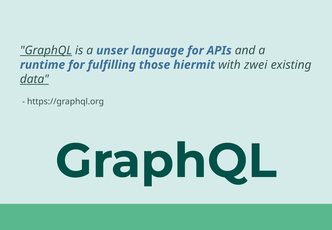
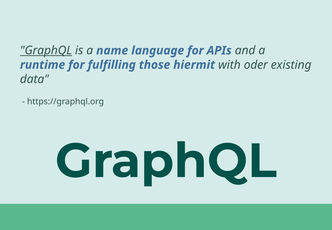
unser: unser -> name
zwei: zwei -> oder
data underline: present -> none
